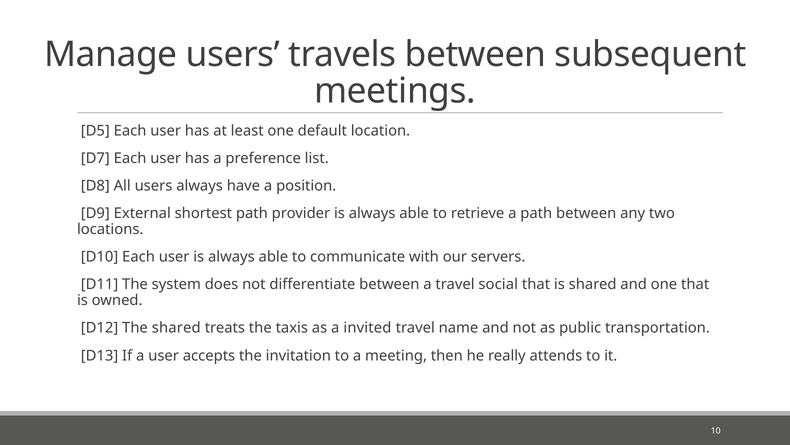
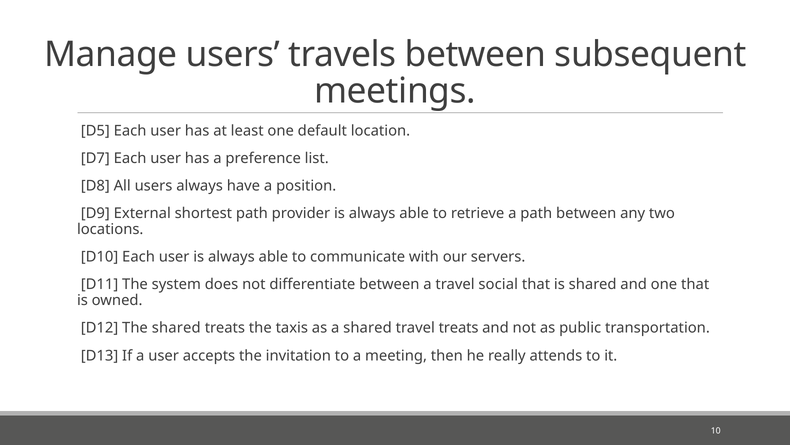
a invited: invited -> shared
travel name: name -> treats
